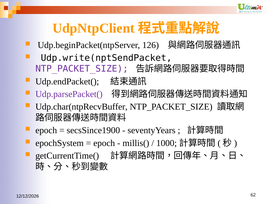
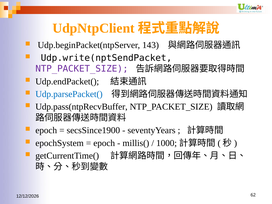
126: 126 -> 143
Udp.parsePacket( colour: purple -> blue
Udp.char(ntpRecvBuffer: Udp.char(ntpRecvBuffer -> Udp.pass(ntpRecvBuffer
